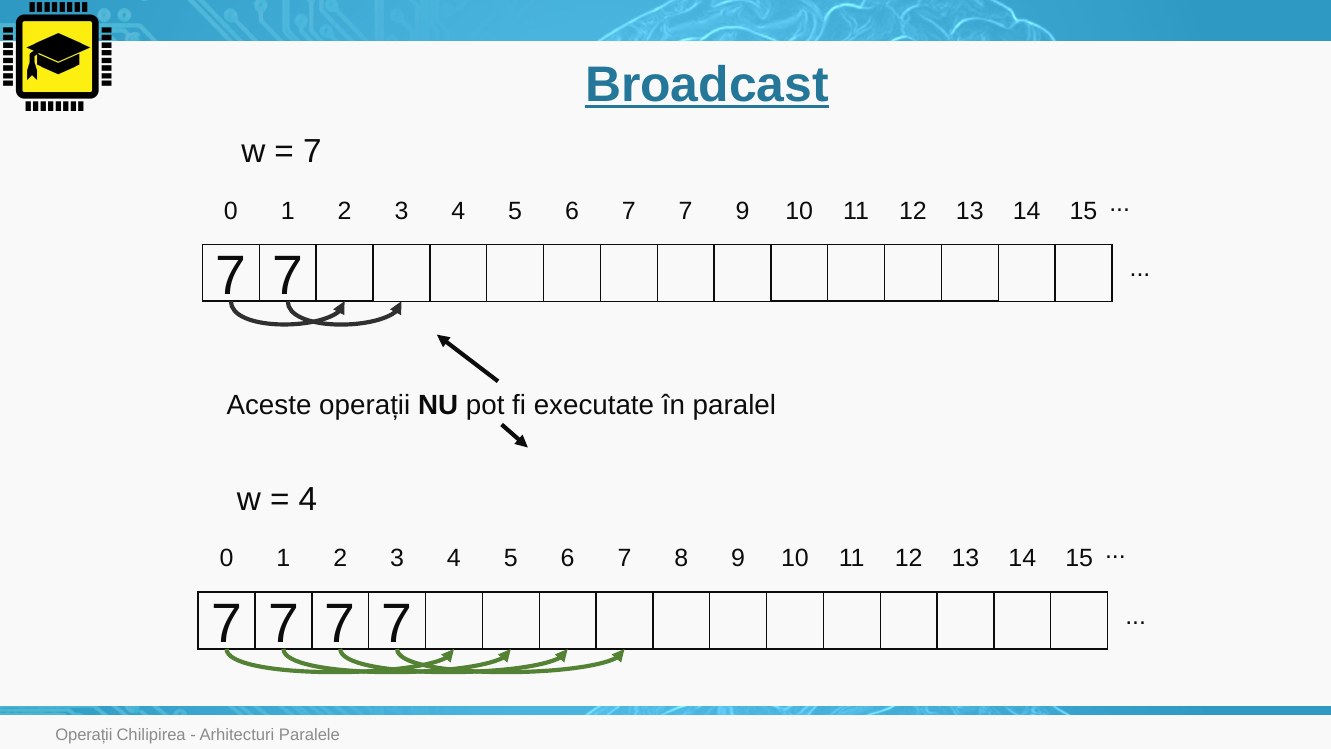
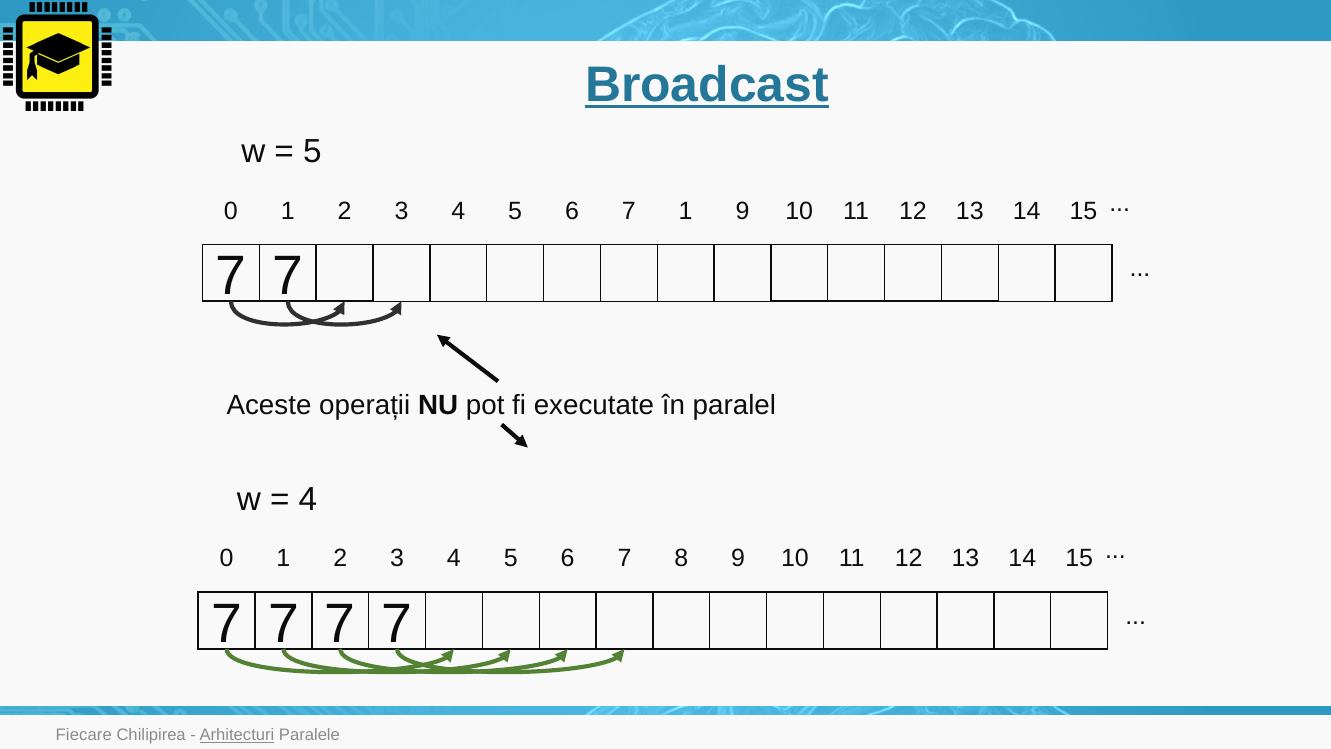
7 at (312, 151): 7 -> 5
6 7 7: 7 -> 1
Operații at (84, 735): Operații -> Fiecare
Arhitecturi underline: none -> present
